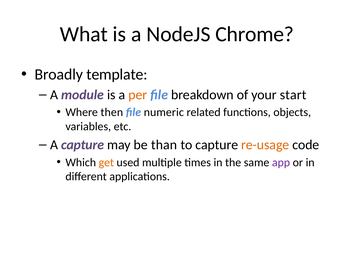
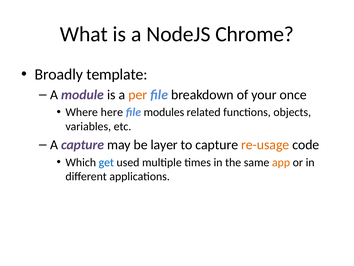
start: start -> once
then: then -> here
numeric: numeric -> modules
than: than -> layer
get colour: orange -> blue
app colour: purple -> orange
